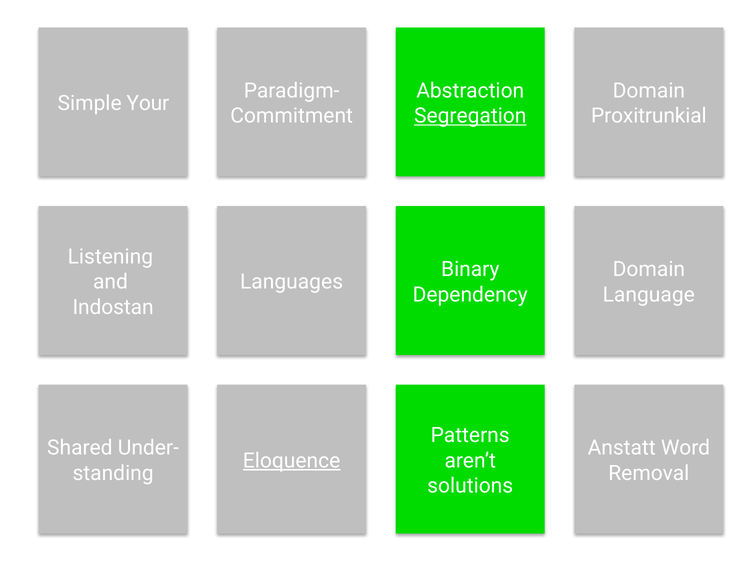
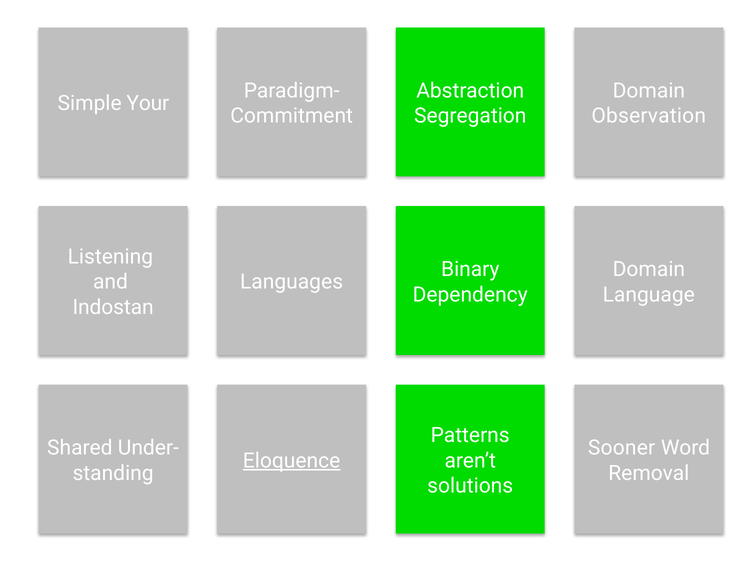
Segregation underline: present -> none
Proxitrunkial: Proxitrunkial -> Observation
Anstatt: Anstatt -> Sooner
